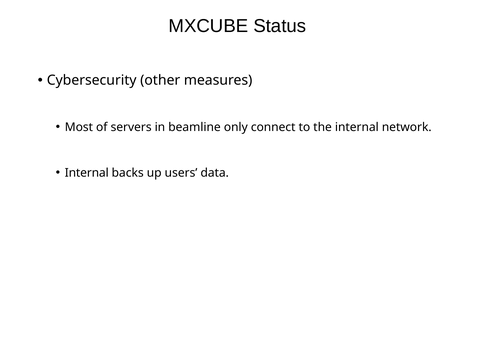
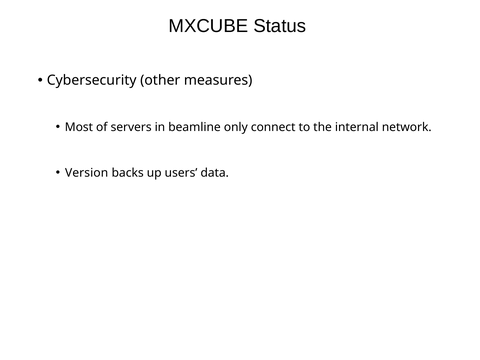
Internal at (87, 173): Internal -> Version
